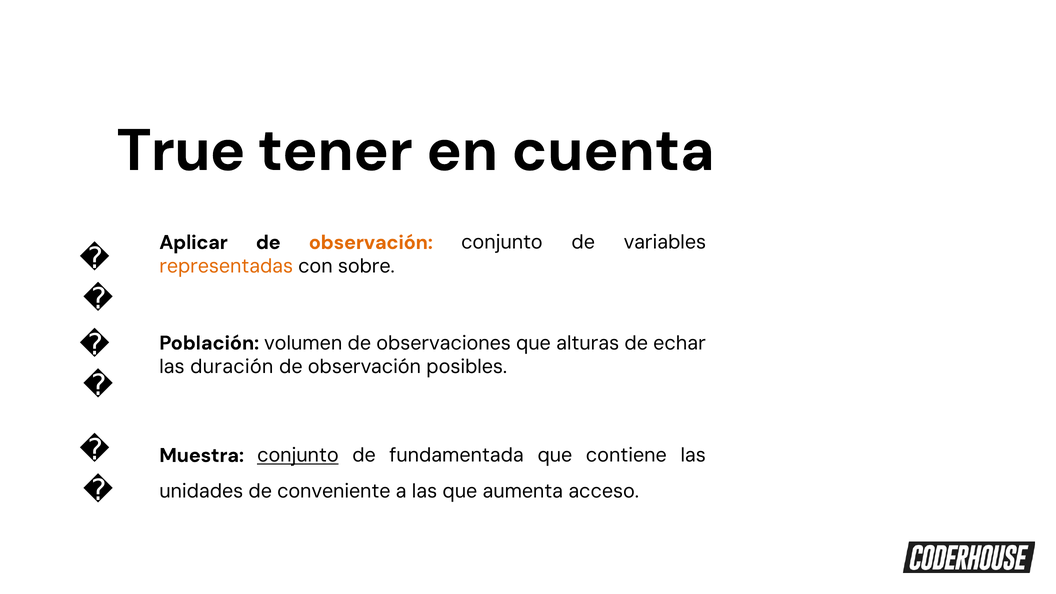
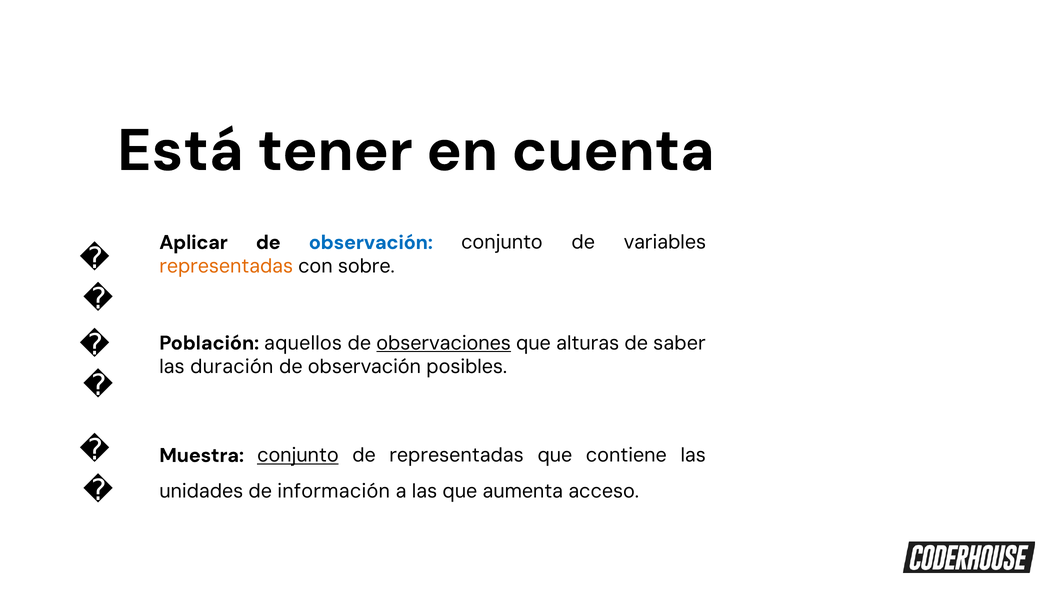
True: True -> Está
observación at (371, 242) colour: orange -> blue
volumen: volumen -> aquellos
observaciones underline: none -> present
echar: echar -> saber
de fundamentada: fundamentada -> representadas
conveniente: conveniente -> información
